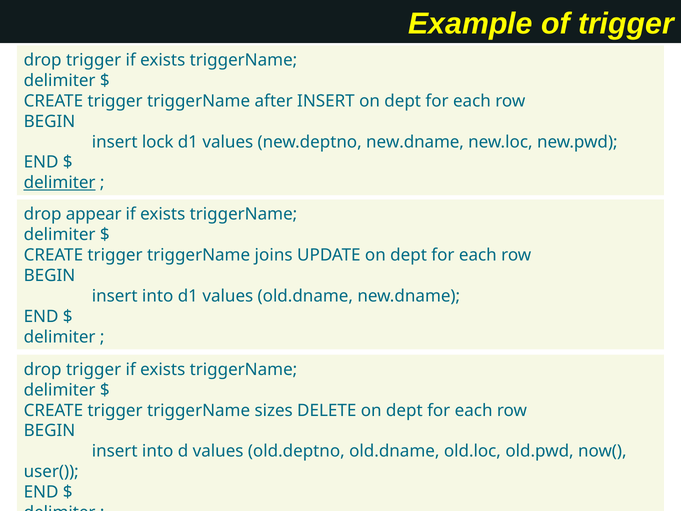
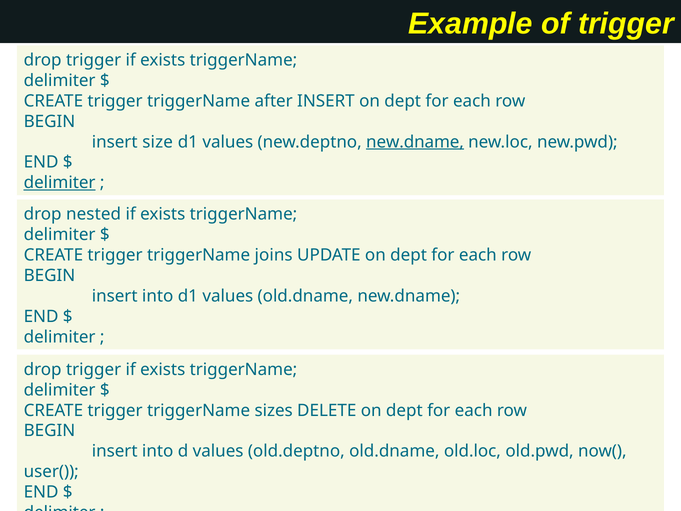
lock: lock -> size
new.dname at (415, 142) underline: none -> present
appear: appear -> nested
